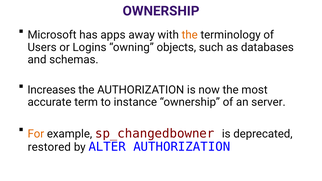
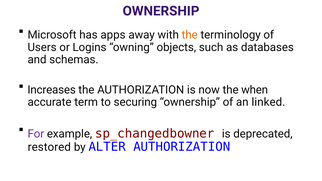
most: most -> when
instance: instance -> securing
server: server -> linked
For colour: orange -> purple
